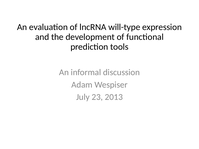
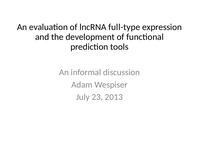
will-type: will-type -> full-type
